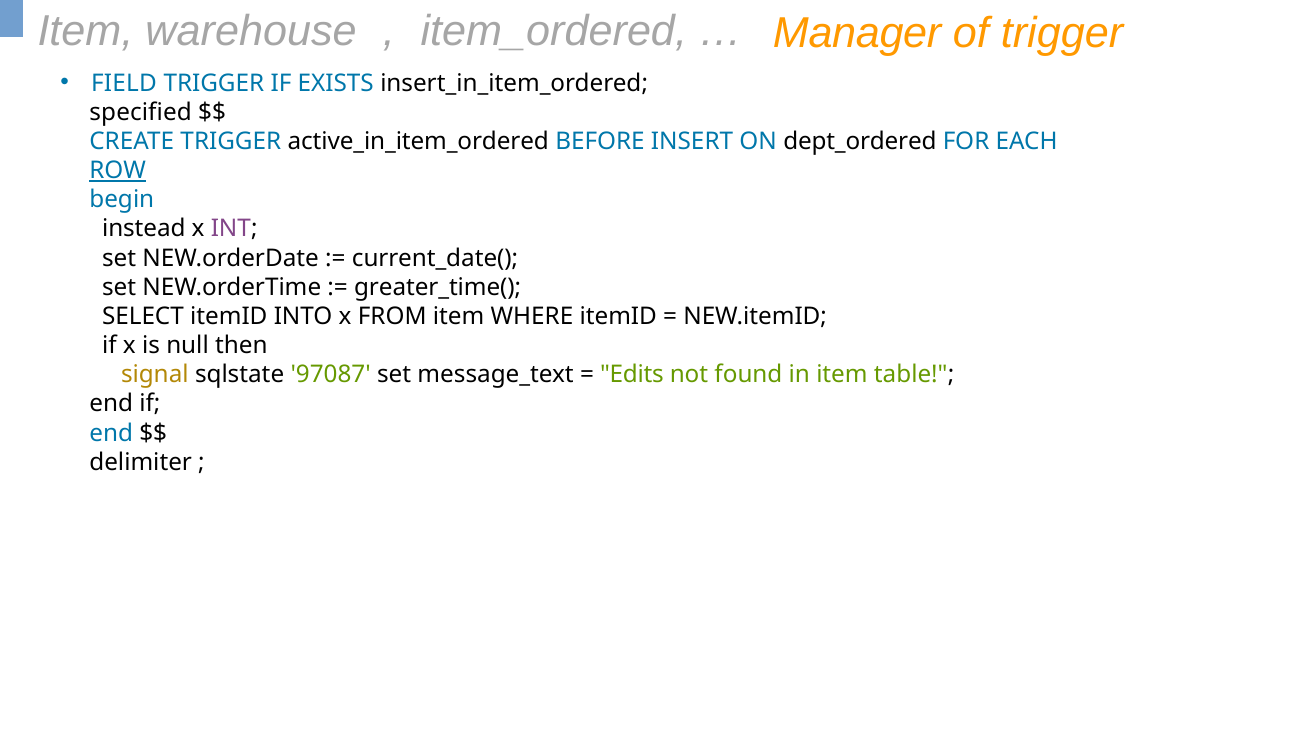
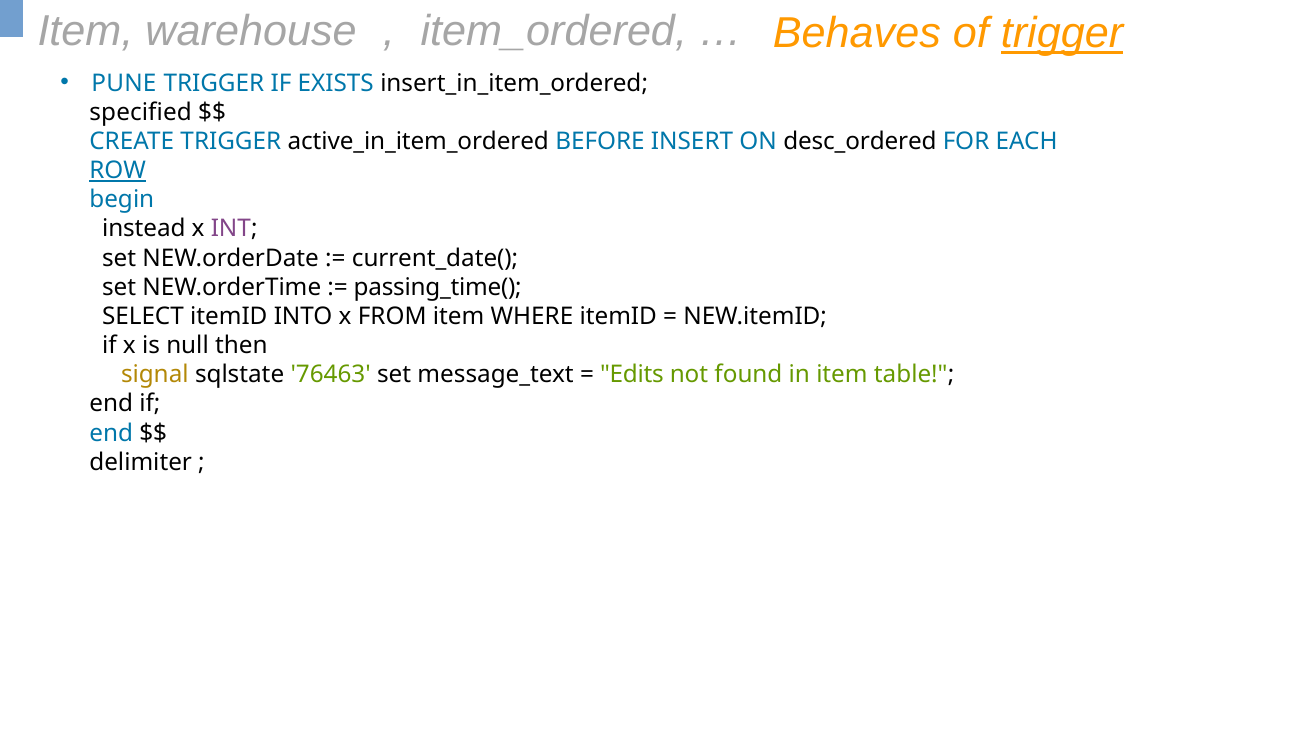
Manager: Manager -> Behaves
trigger at (1062, 34) underline: none -> present
FIELD: FIELD -> PUNE
dept_ordered: dept_ordered -> desc_ordered
greater_time(: greater_time( -> passing_time(
97087: 97087 -> 76463
